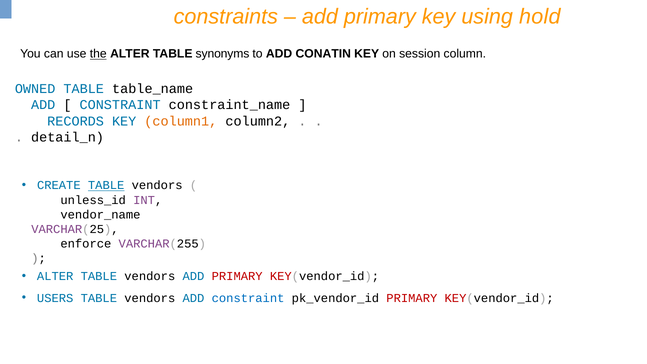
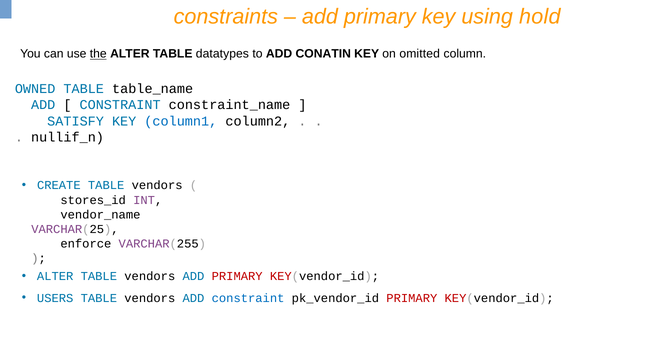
synonyms: synonyms -> datatypes
session: session -> omitted
RECORDS: RECORDS -> SATISFY
column1 colour: orange -> blue
detail_n: detail_n -> nullif_n
TABLE at (106, 185) underline: present -> none
unless_id: unless_id -> stores_id
